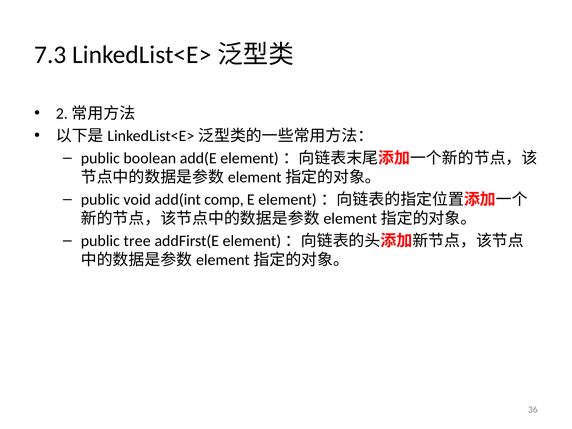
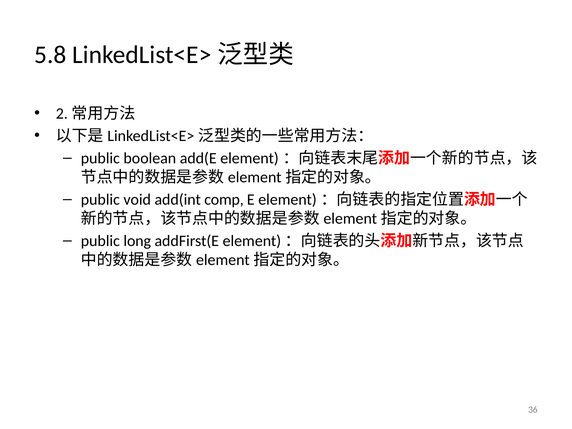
7.3: 7.3 -> 5.8
tree: tree -> long
